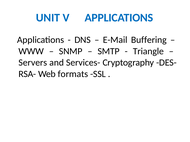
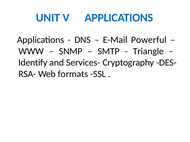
Buffering: Buffering -> Powerful
Servers: Servers -> Identify
